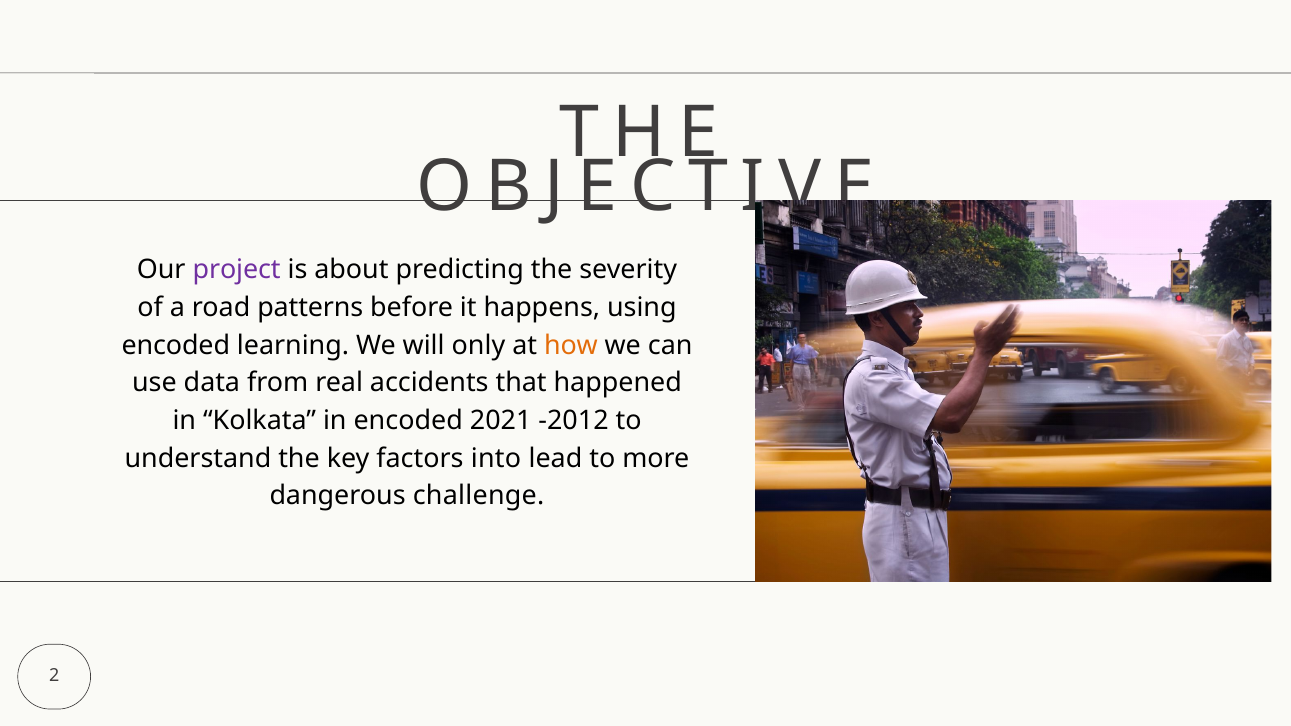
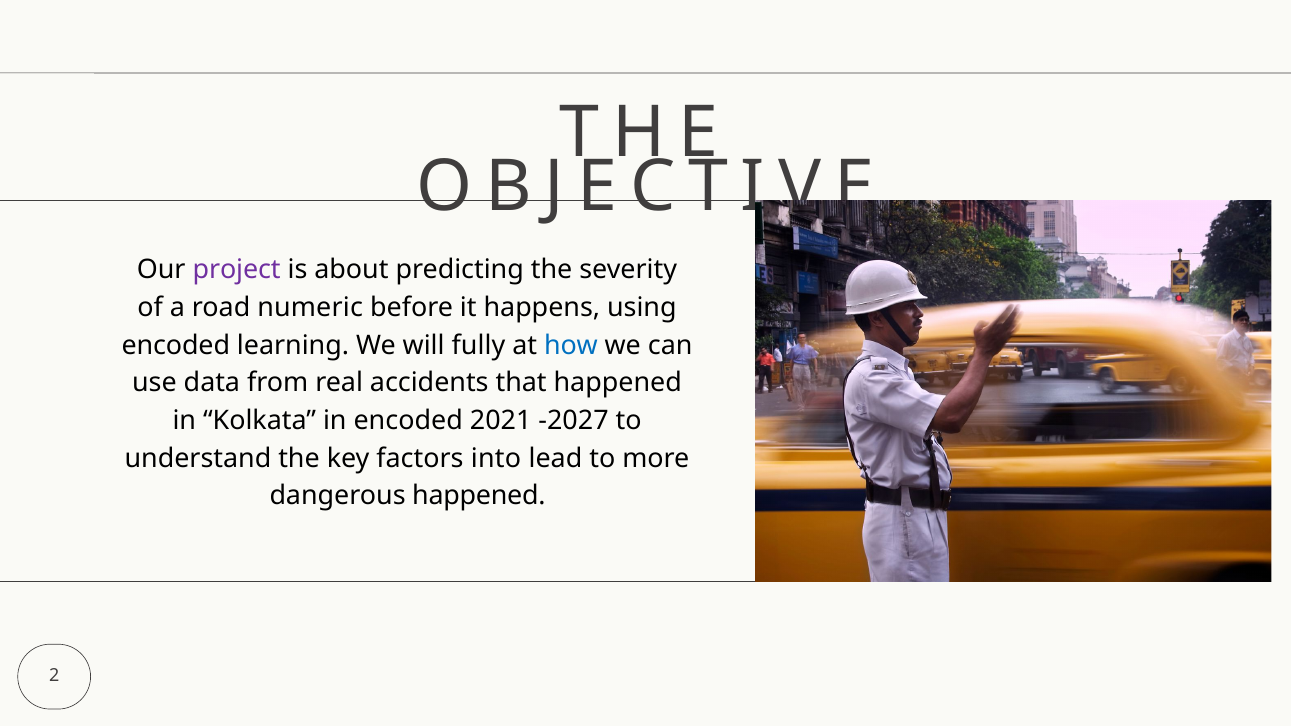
patterns: patterns -> numeric
only: only -> fully
how colour: orange -> blue
-2012: -2012 -> -2027
dangerous challenge: challenge -> happened
